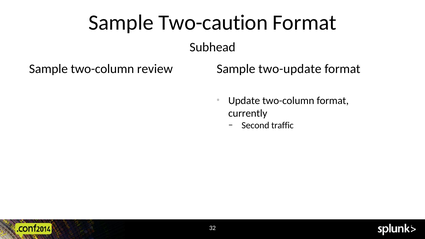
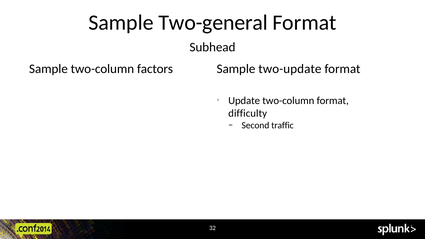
Two-caution: Two-caution -> Two-general
review: review -> factors
currently: currently -> difficulty
